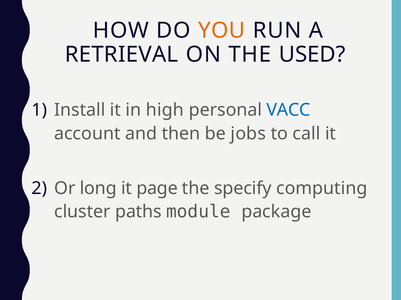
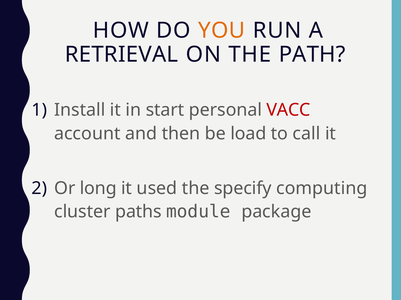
USED: USED -> PATH
high: high -> start
VACC colour: blue -> red
jobs: jobs -> load
page: page -> used
